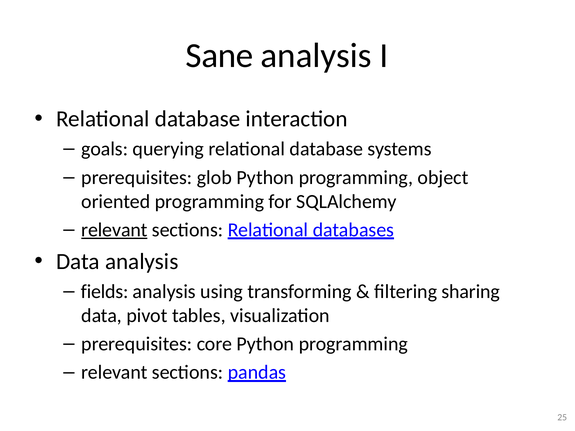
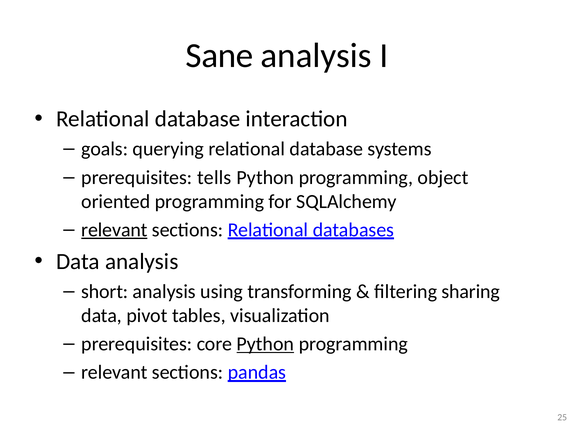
glob: glob -> tells
fields: fields -> short
Python at (265, 344) underline: none -> present
